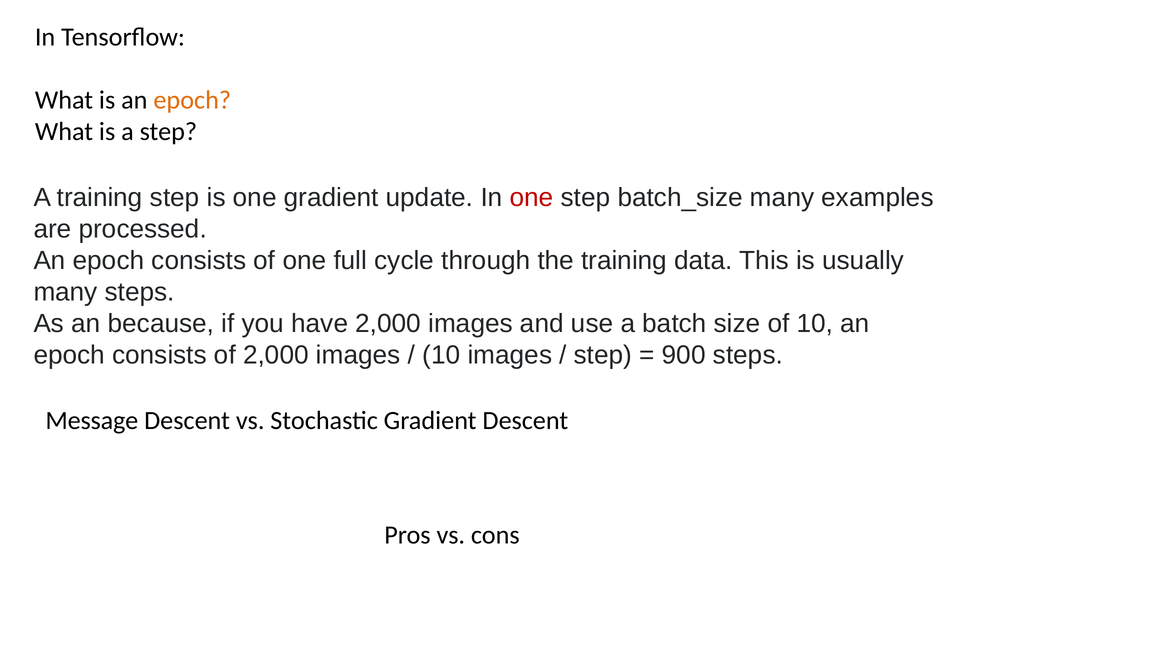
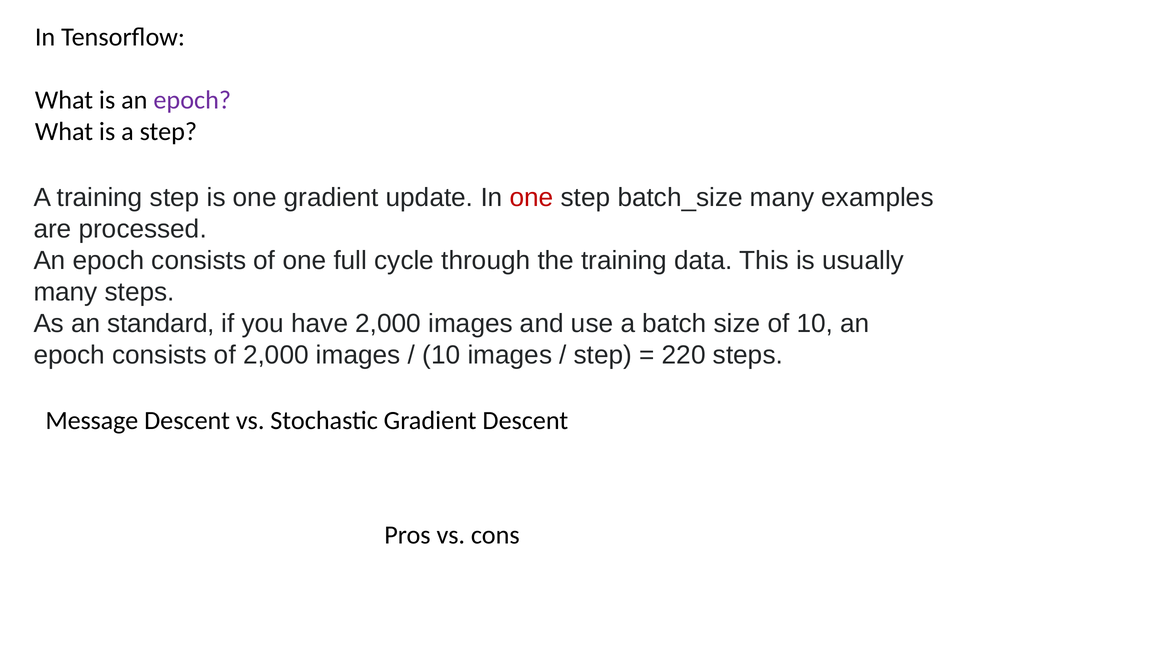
epoch at (192, 100) colour: orange -> purple
because: because -> standard
900: 900 -> 220
